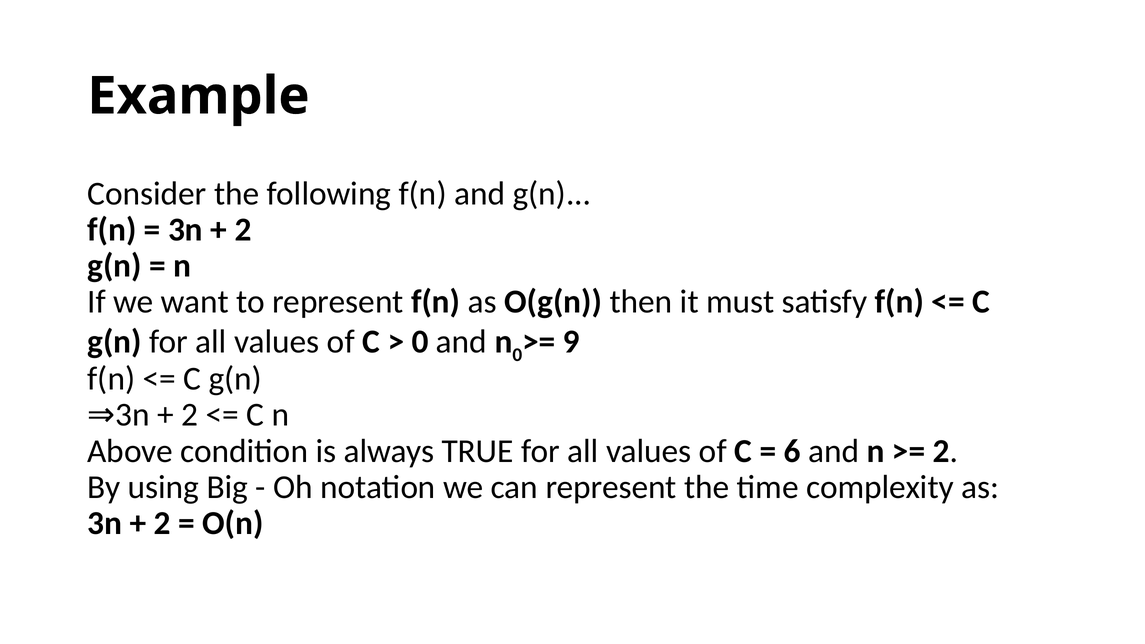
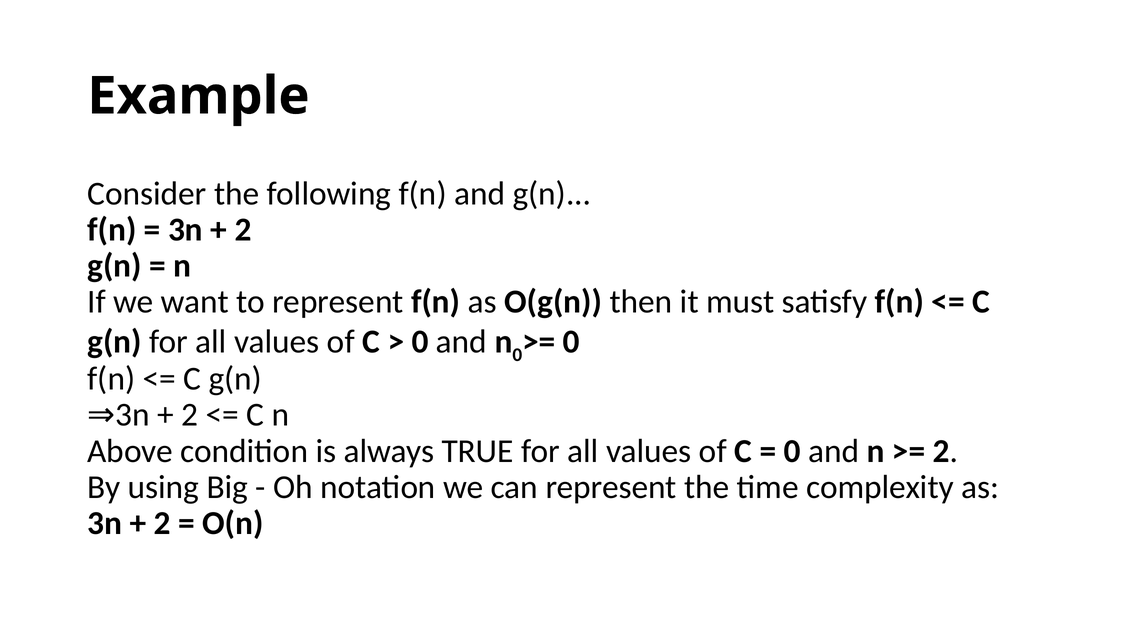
9 at (571, 342): 9 -> 0
6 at (792, 451): 6 -> 0
